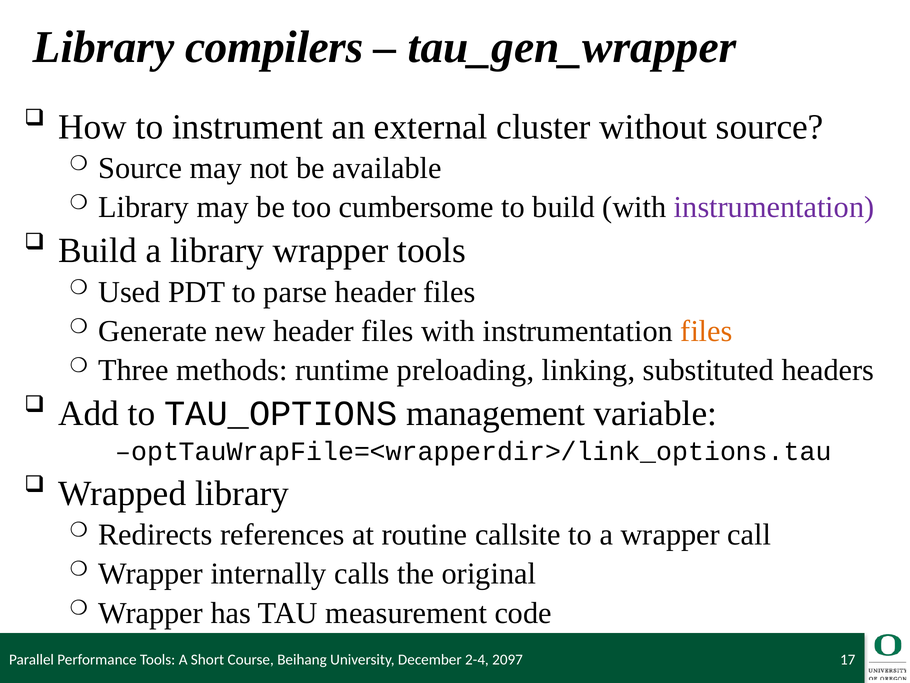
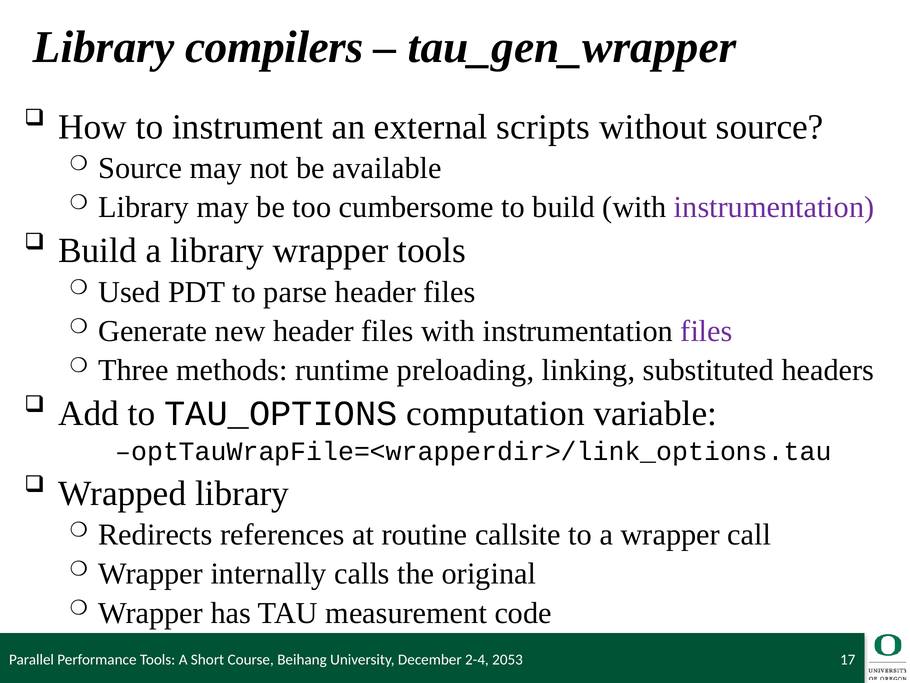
cluster: cluster -> scripts
files at (707, 331) colour: orange -> purple
management: management -> computation
2097: 2097 -> 2053
